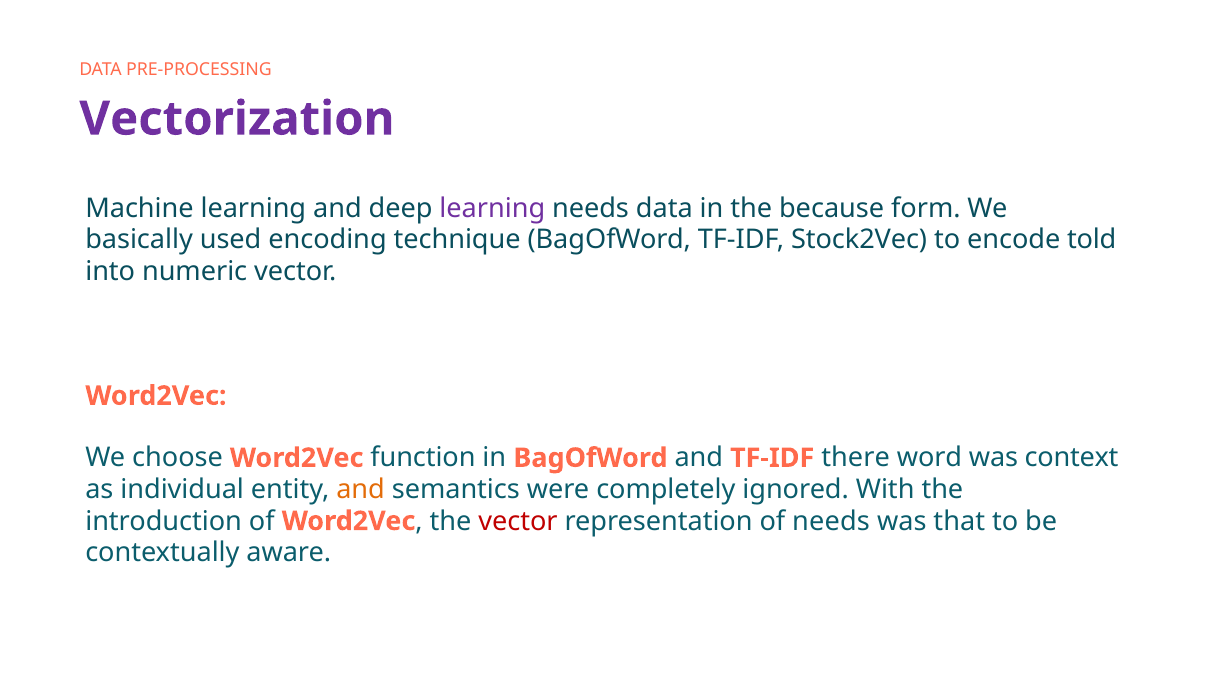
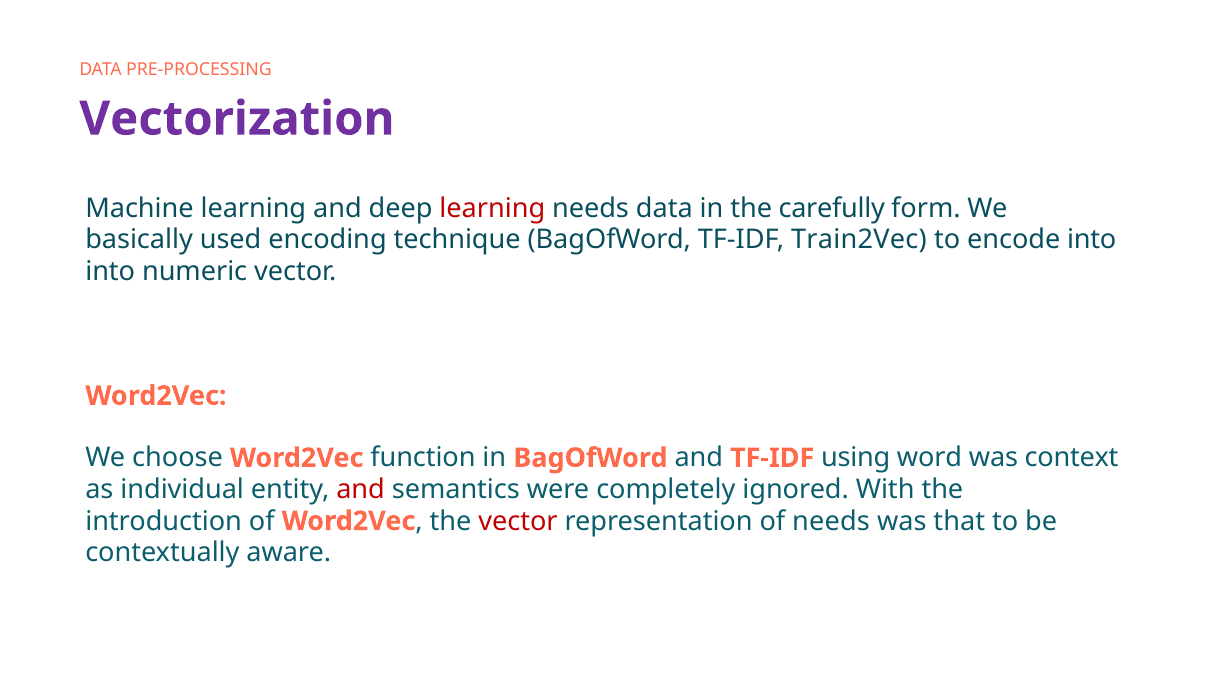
learning at (492, 208) colour: purple -> red
because: because -> carefully
Stock2Vec: Stock2Vec -> Train2Vec
encode told: told -> into
there: there -> using
and at (361, 489) colour: orange -> red
